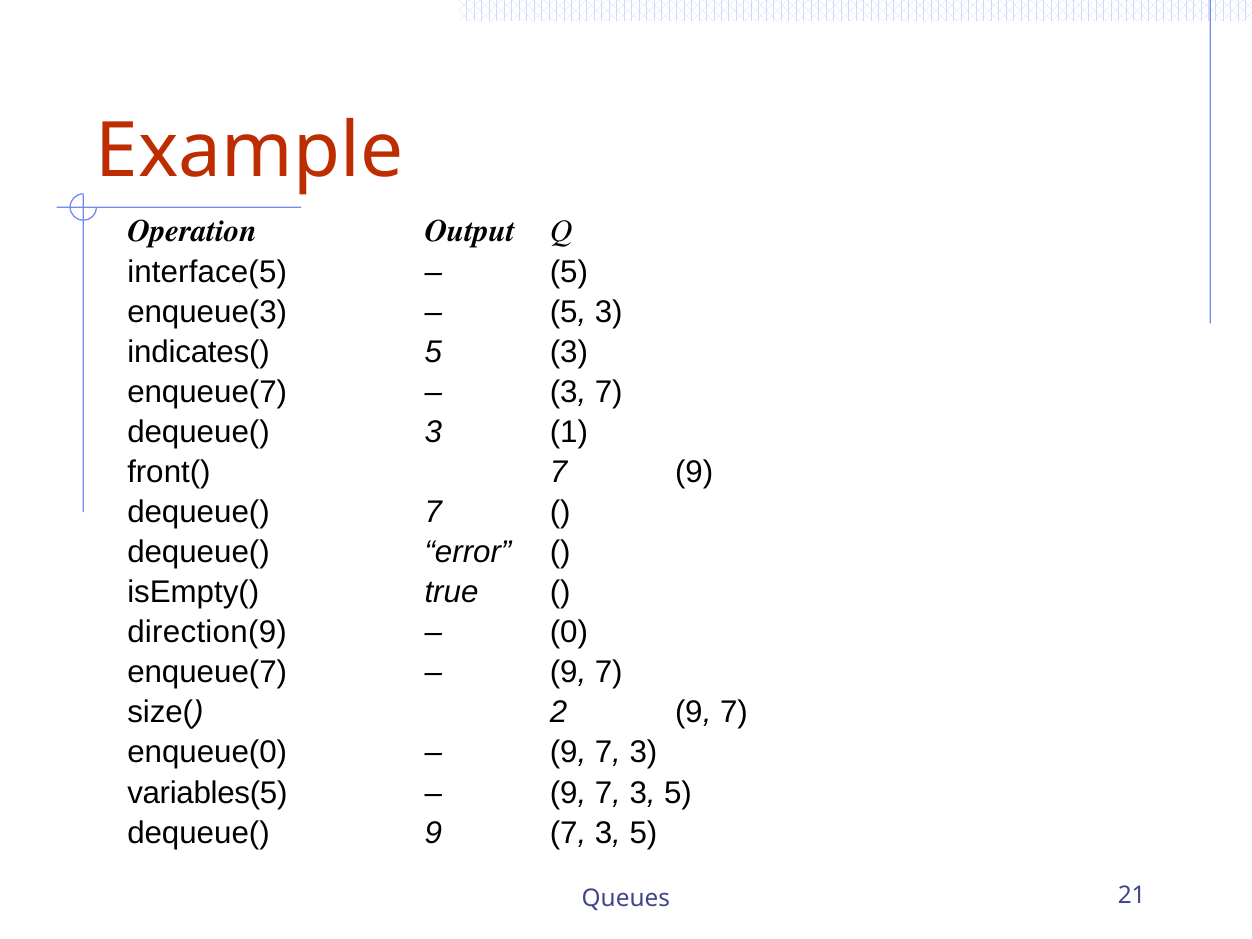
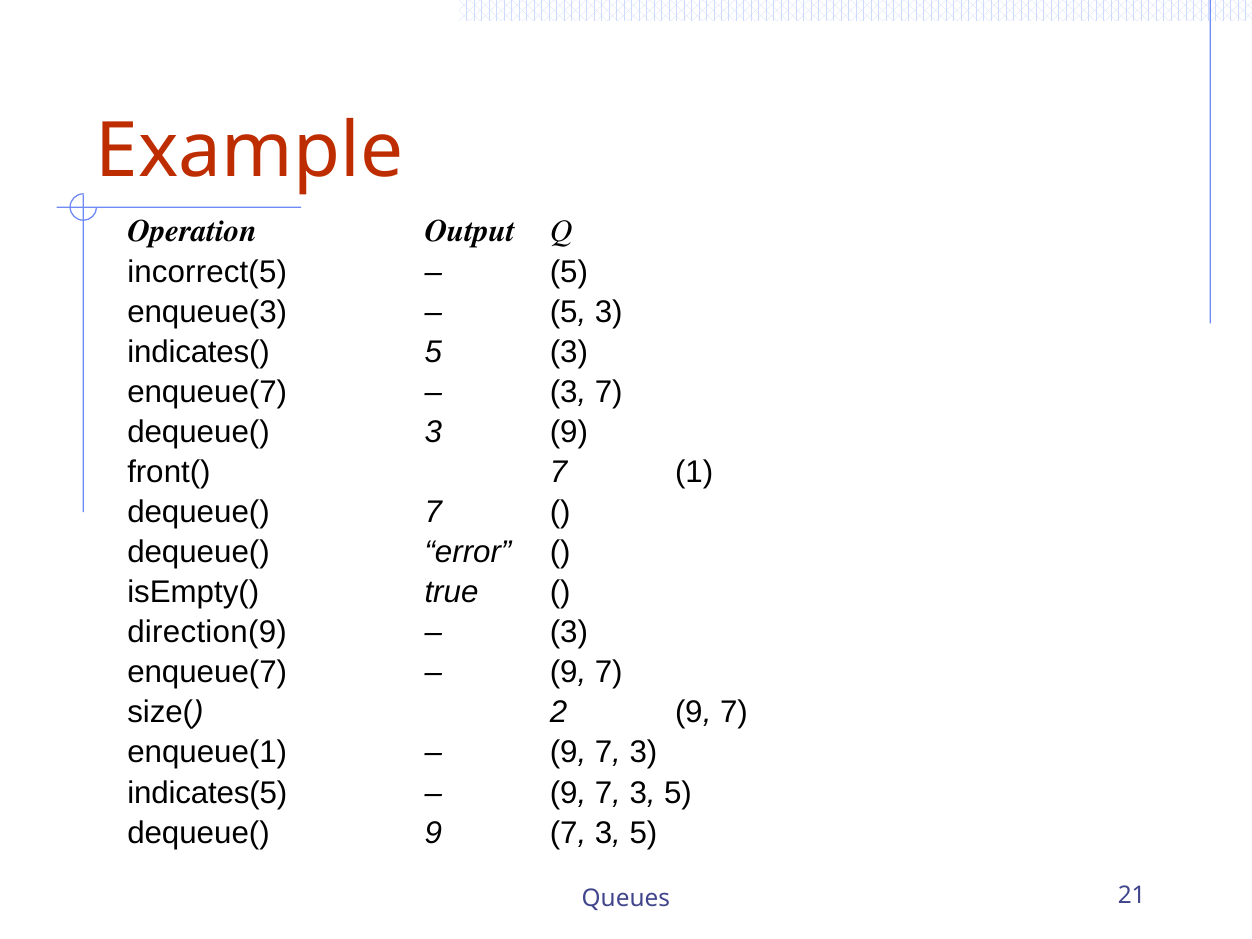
interface(5: interface(5 -> incorrect(5
3 1: 1 -> 9
7 9: 9 -> 1
0 at (569, 632): 0 -> 3
enqueue(0: enqueue(0 -> enqueue(1
variables(5: variables(5 -> indicates(5
